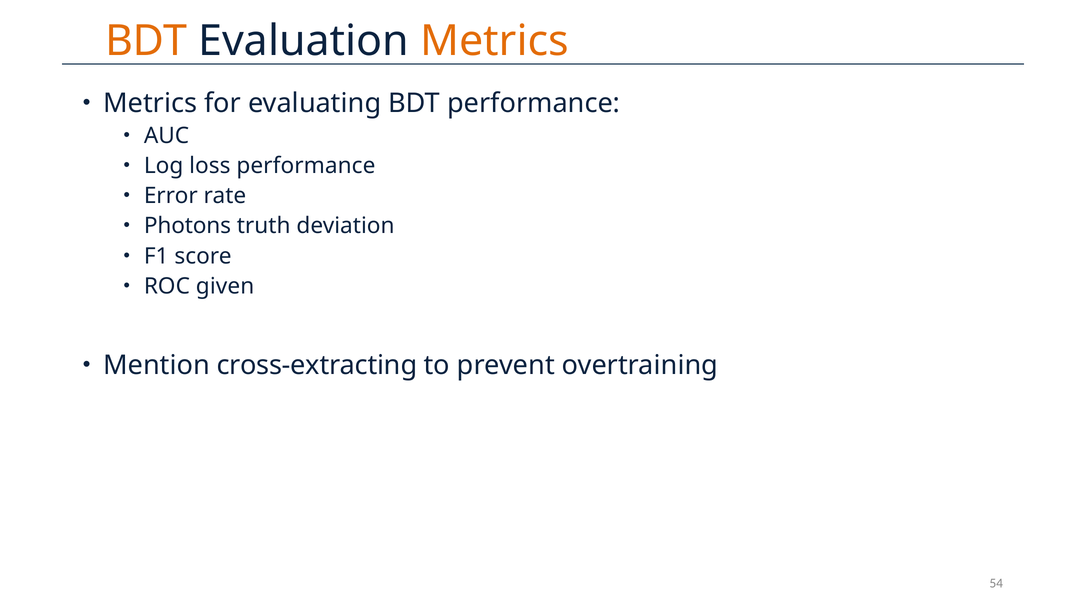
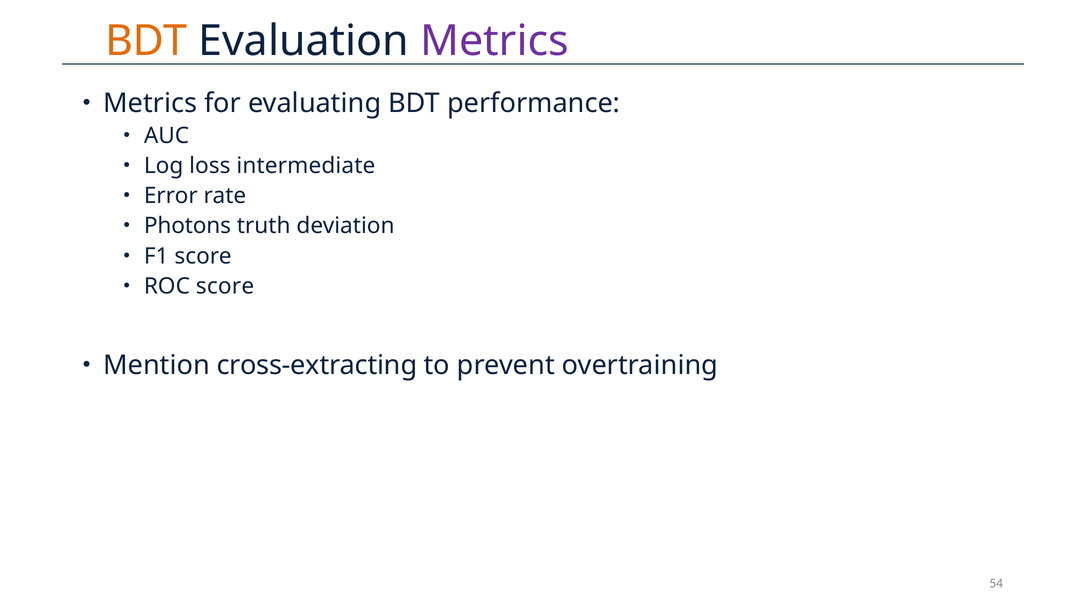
Metrics at (495, 41) colour: orange -> purple
loss performance: performance -> intermediate
ROC given: given -> score
